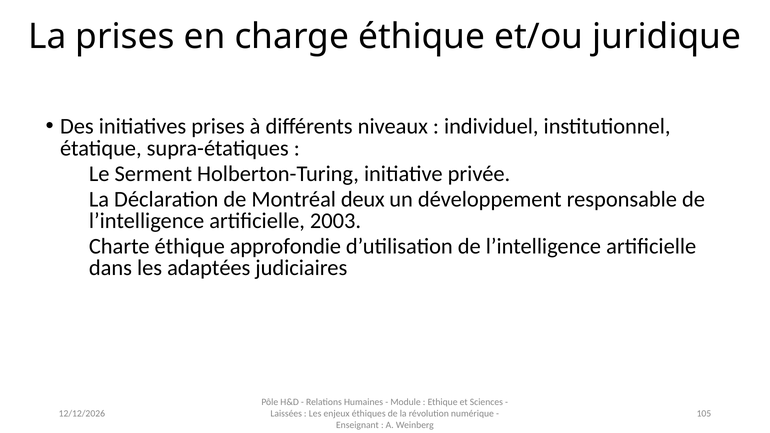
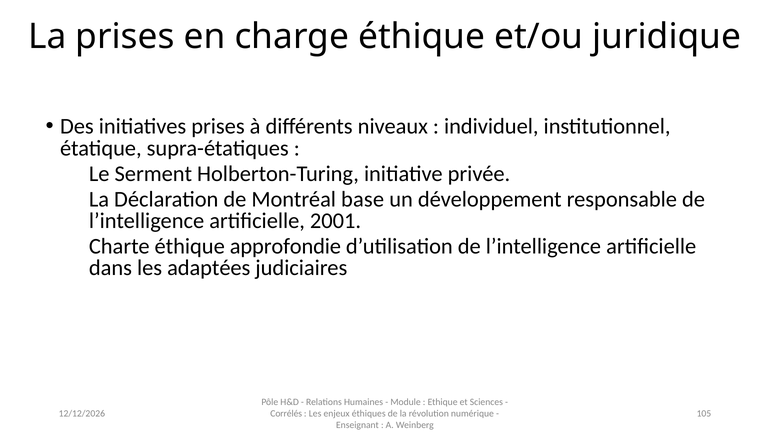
deux: deux -> base
2003: 2003 -> 2001
Laissées: Laissées -> Corrélés
